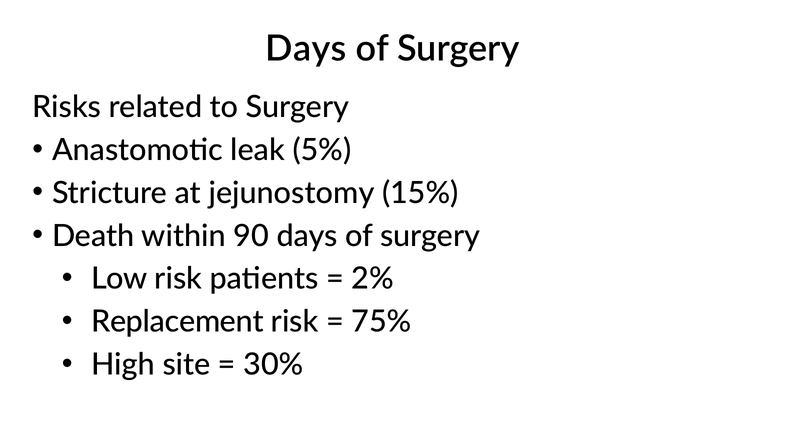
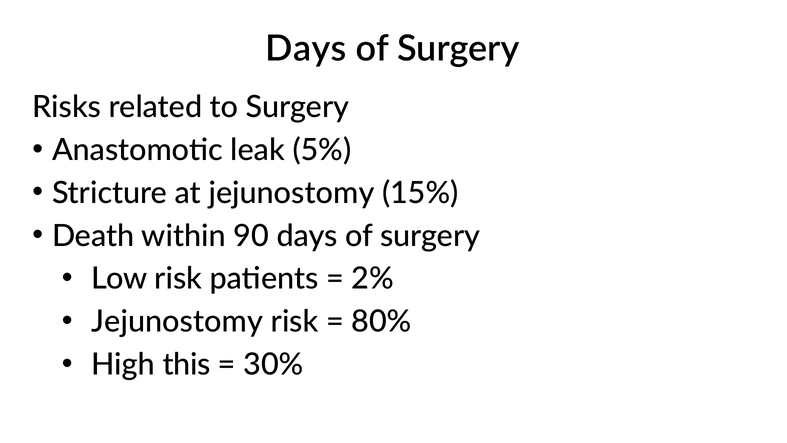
Replacement at (177, 322): Replacement -> Jejunostomy
75%: 75% -> 80%
site: site -> this
